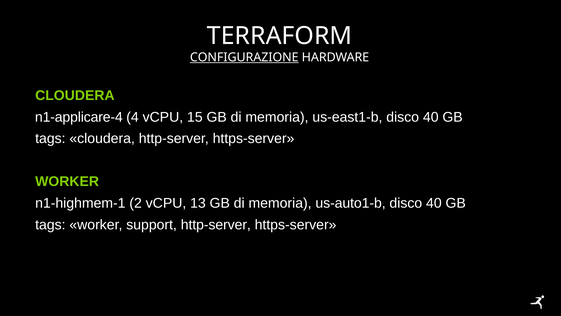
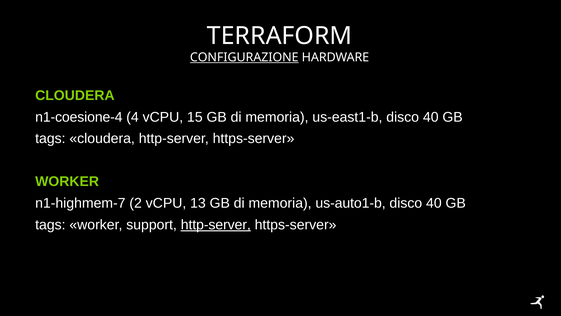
n1-applicare-4: n1-applicare-4 -> n1-coesione-4
n1-highmem-1: n1-highmem-1 -> n1-highmem-7
http-server at (216, 224) underline: none -> present
